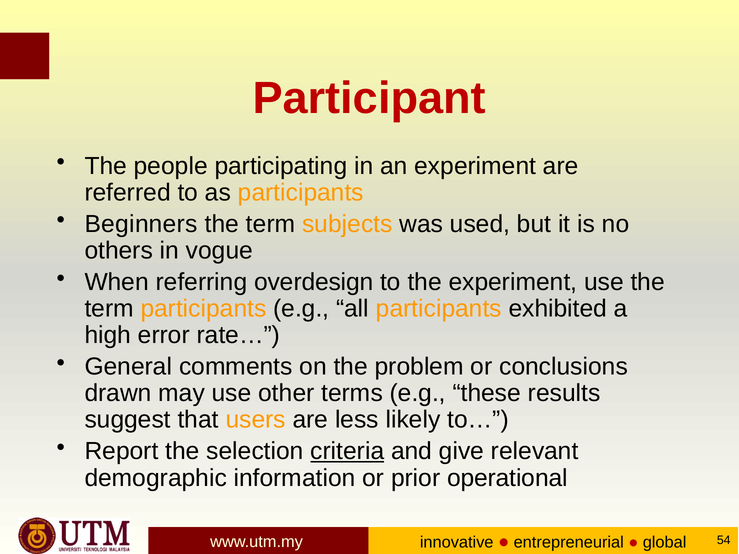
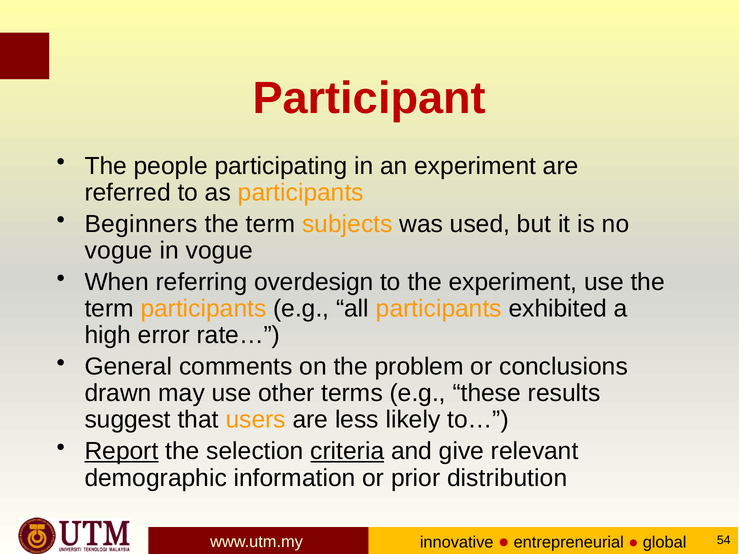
others at (119, 251): others -> vogue
Report underline: none -> present
operational: operational -> distribution
